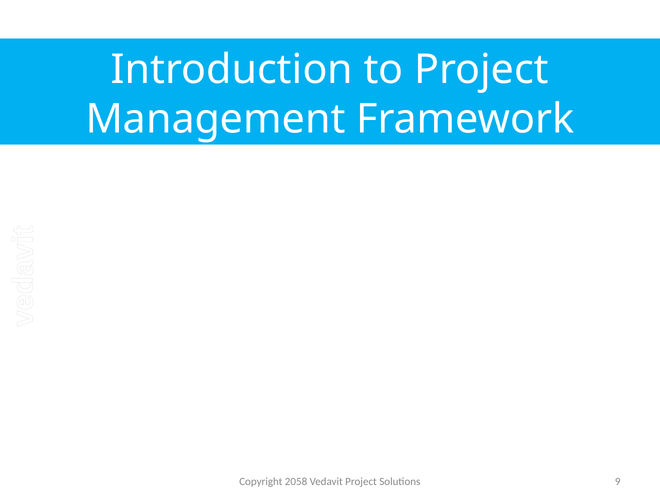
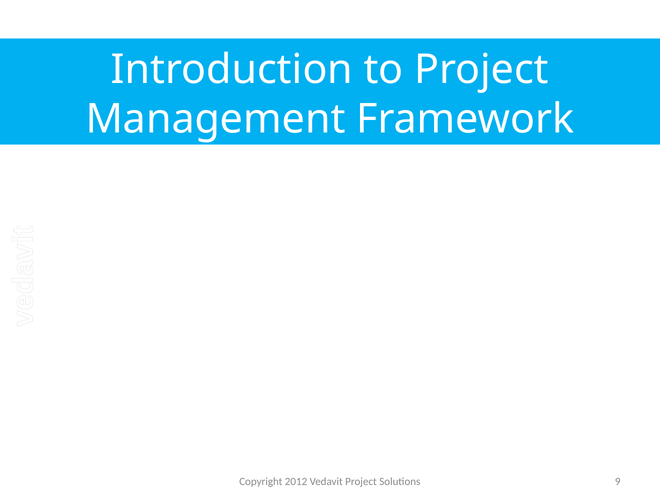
2058: 2058 -> 2012
